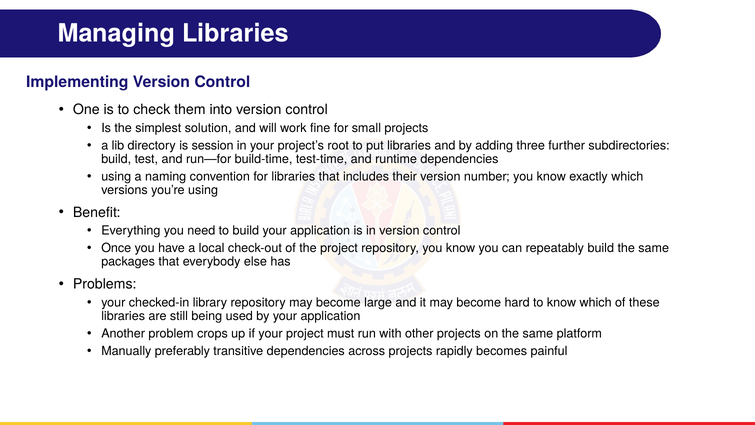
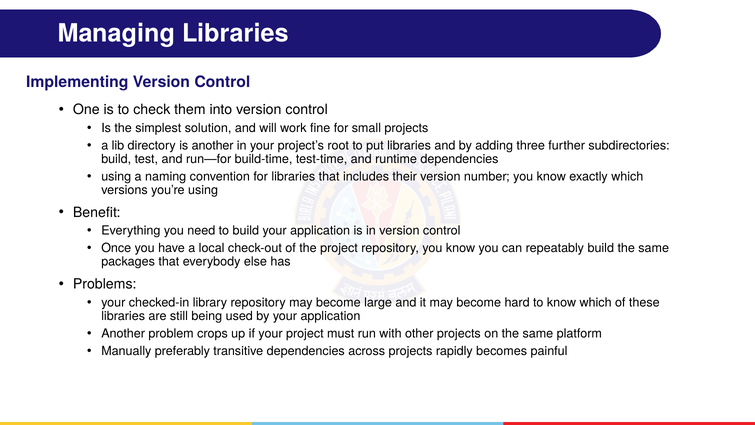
is session: session -> another
